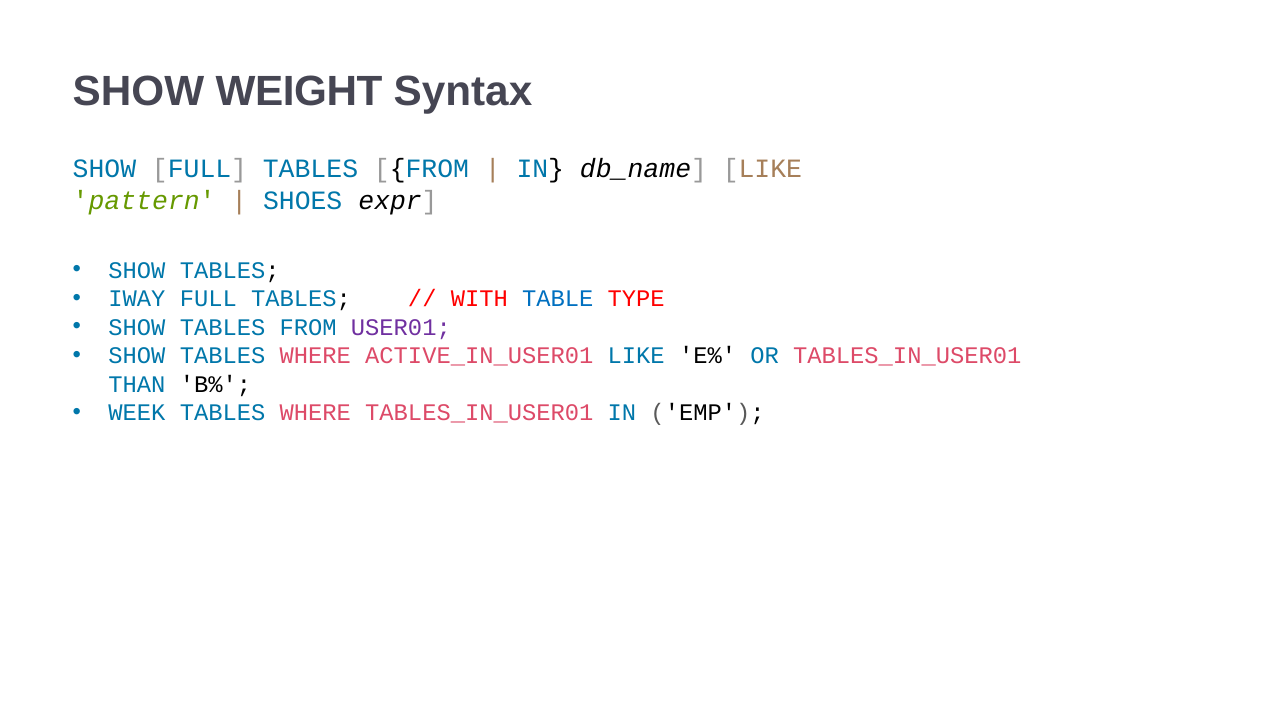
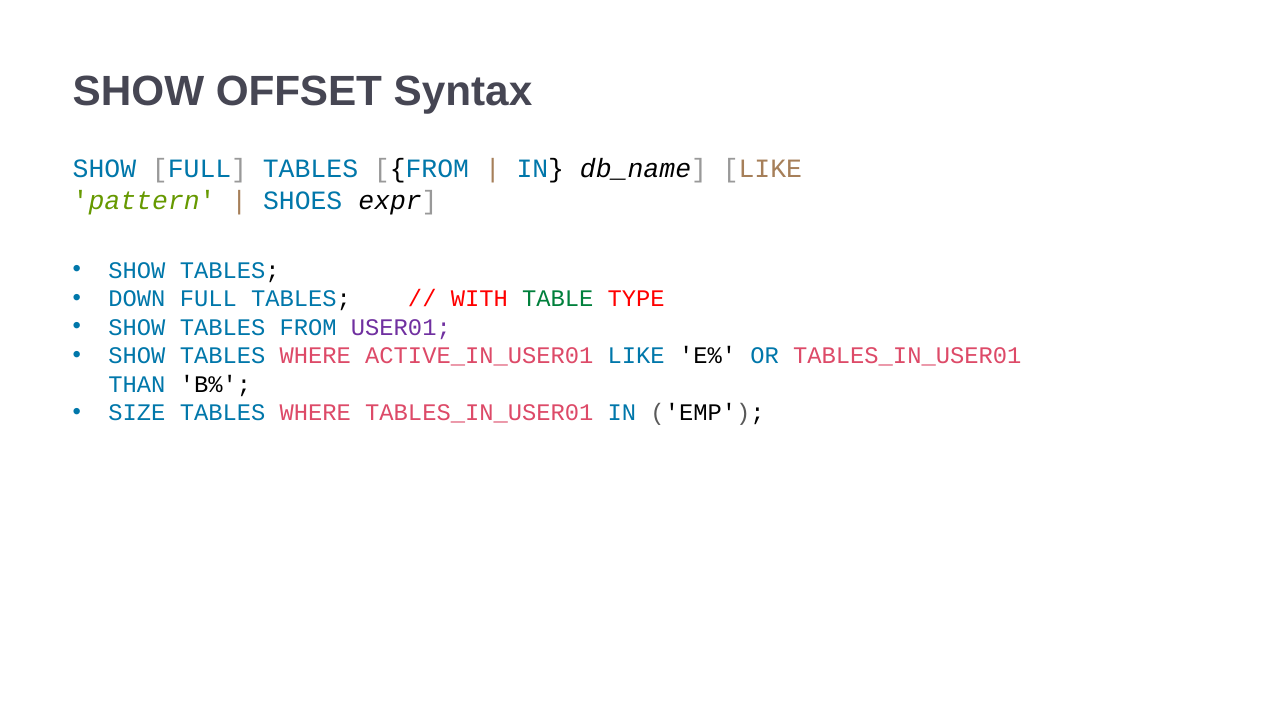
WEIGHT: WEIGHT -> OFFSET
IWAY: IWAY -> DOWN
TABLE colour: blue -> green
WEEK: WEEK -> SIZE
